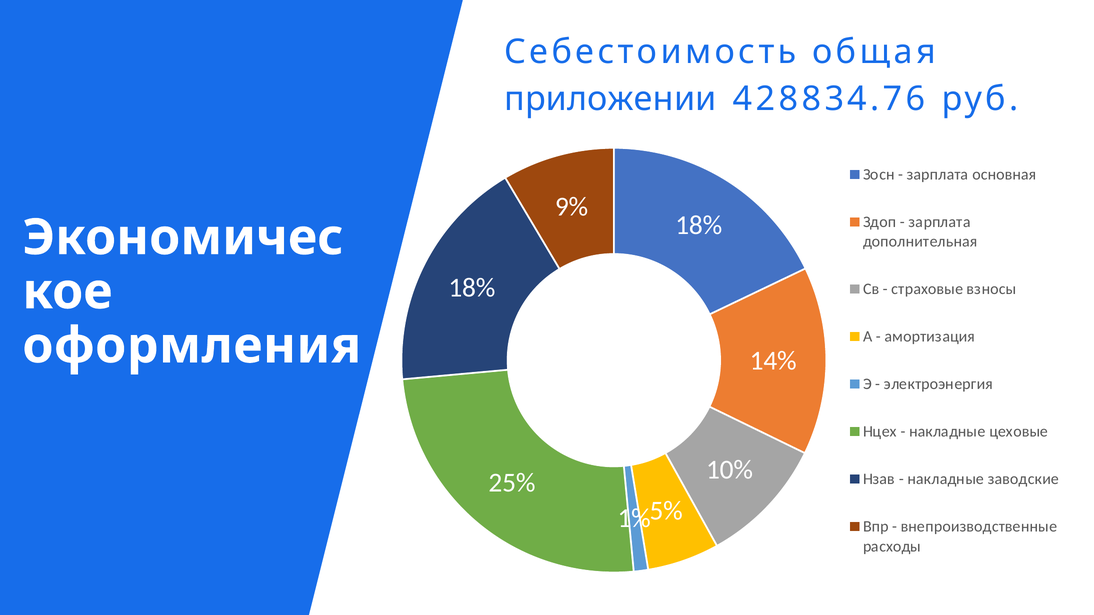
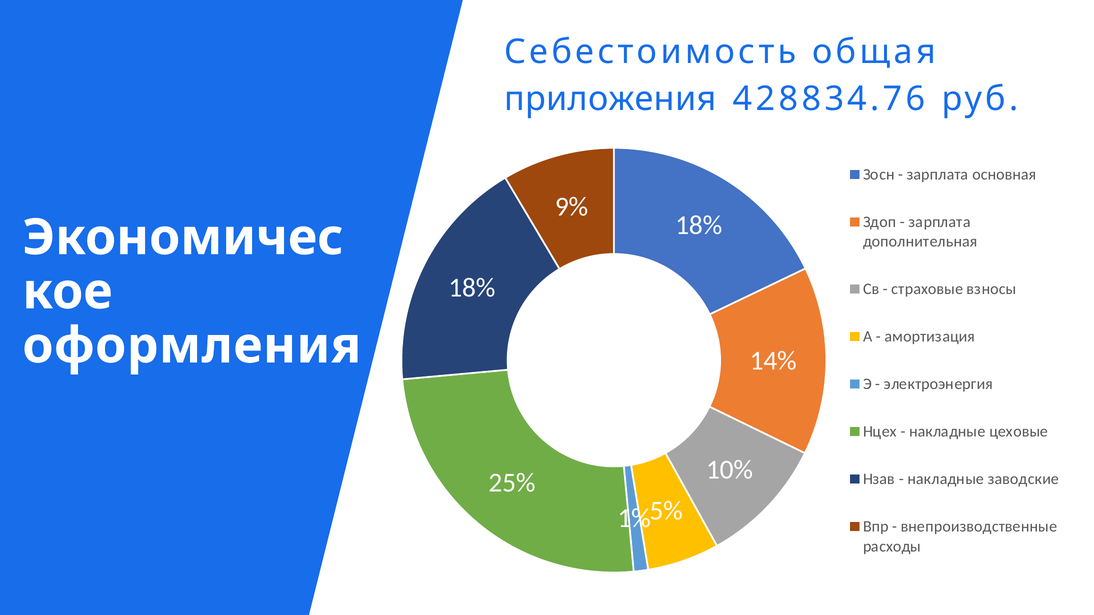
приложении: приложении -> приложения
